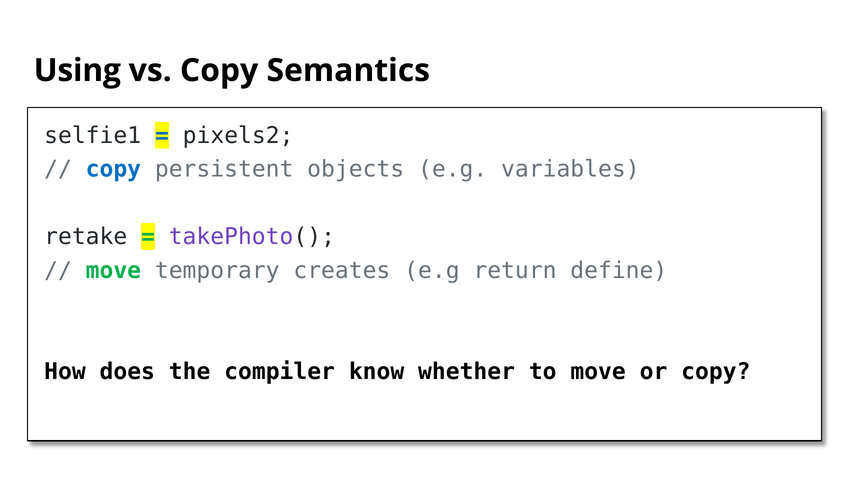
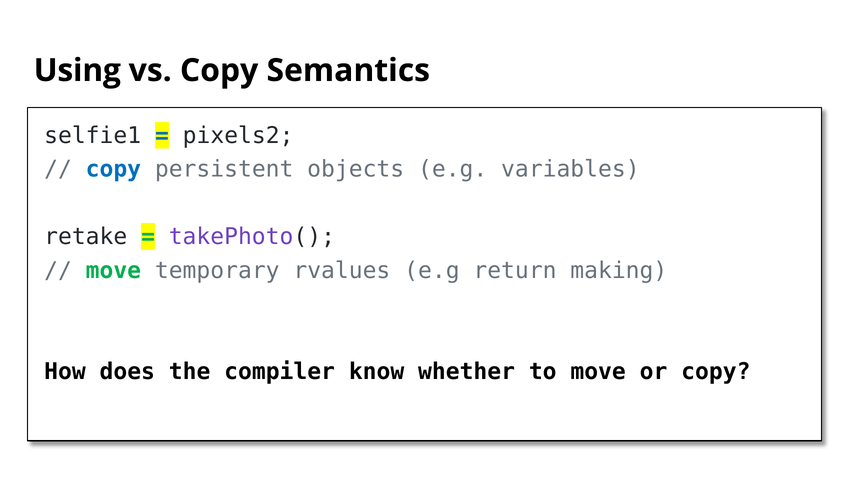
creates: creates -> rvalues
define: define -> making
